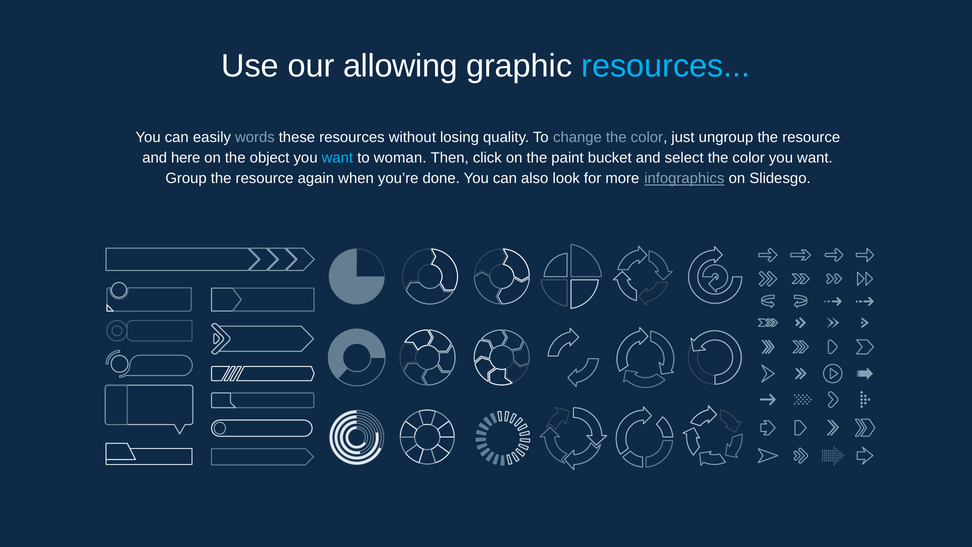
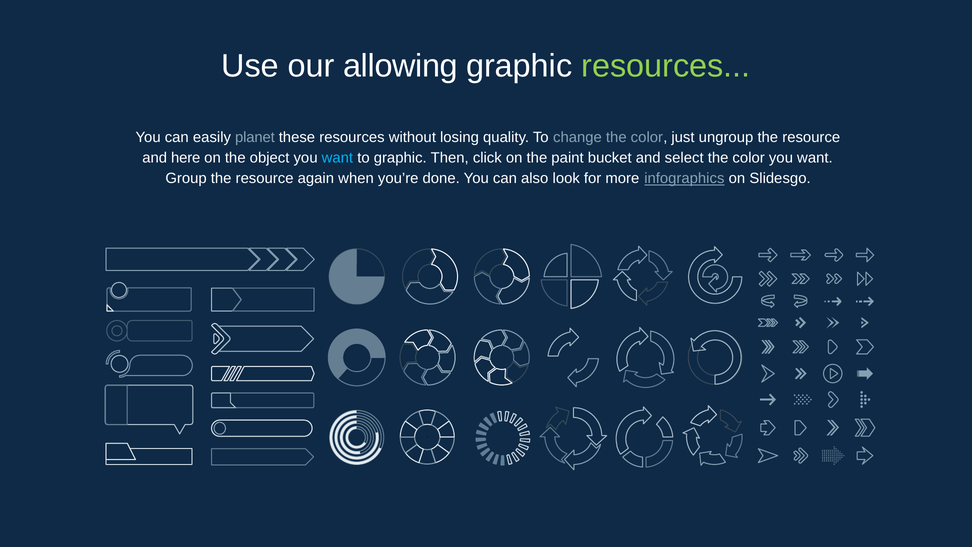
resources at (666, 66) colour: light blue -> light green
words: words -> planet
to woman: woman -> graphic
